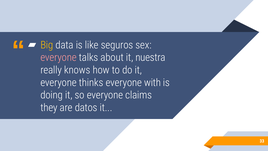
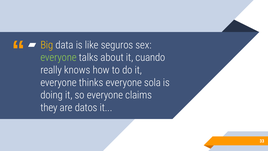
everyone at (59, 57) colour: pink -> light green
nuestra: nuestra -> cuando
with: with -> sola
